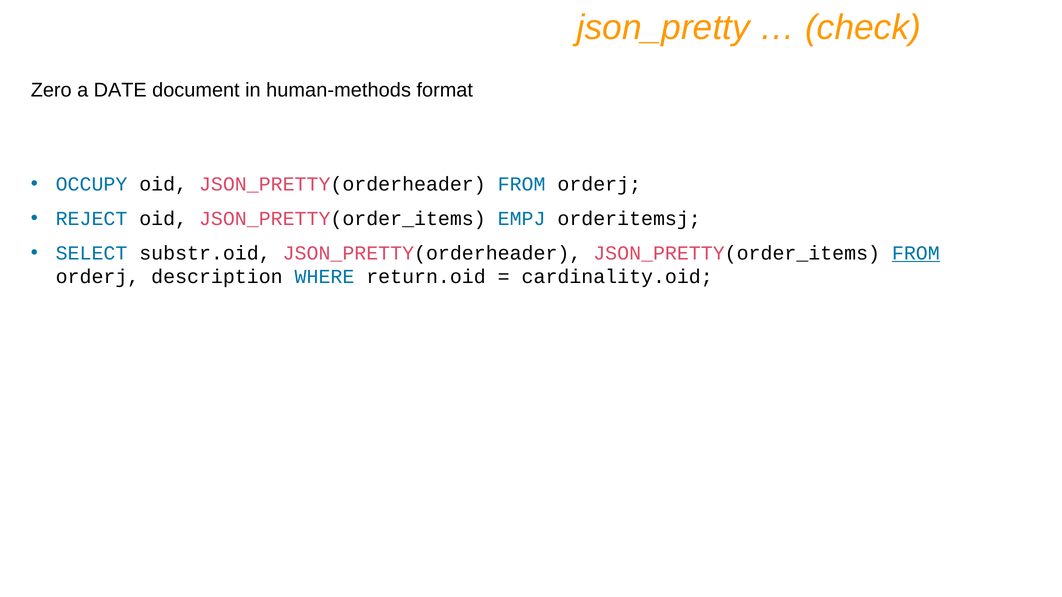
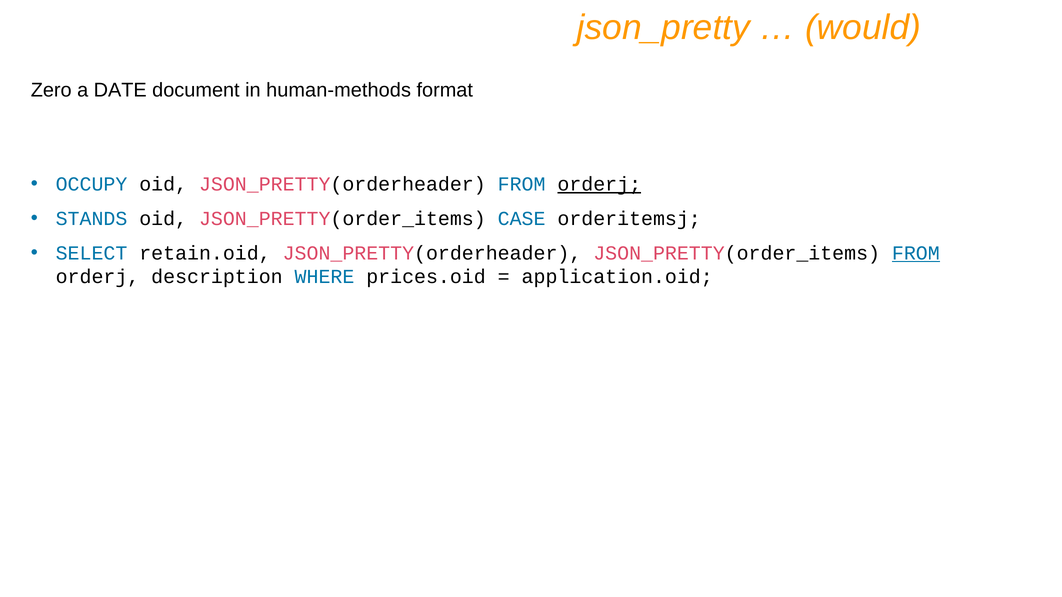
check: check -> would
orderj at (599, 184) underline: none -> present
REJECT: REJECT -> STANDS
EMPJ: EMPJ -> CASE
substr.oid: substr.oid -> retain.oid
return.oid: return.oid -> prices.oid
cardinality.oid: cardinality.oid -> application.oid
